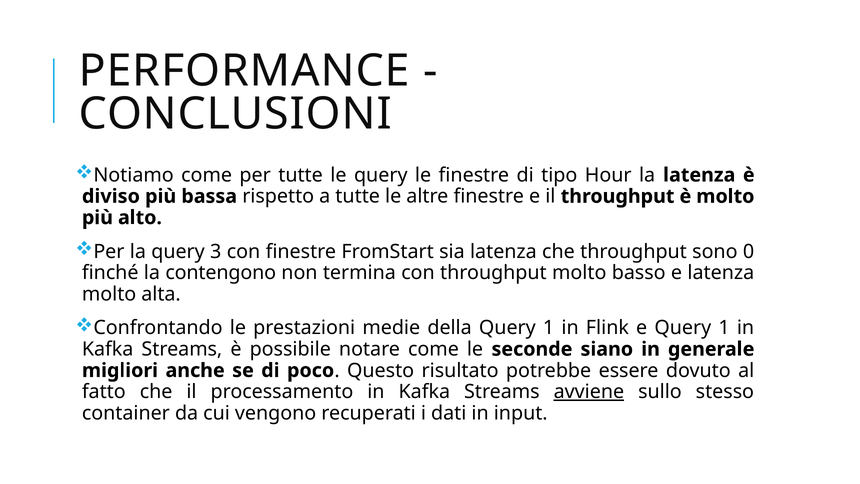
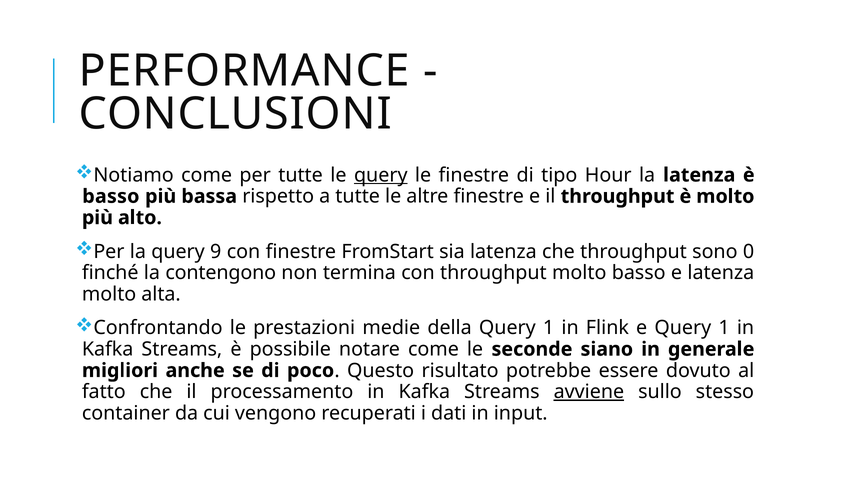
query at (381, 175) underline: none -> present
diviso at (111, 196): diviso -> basso
3: 3 -> 9
